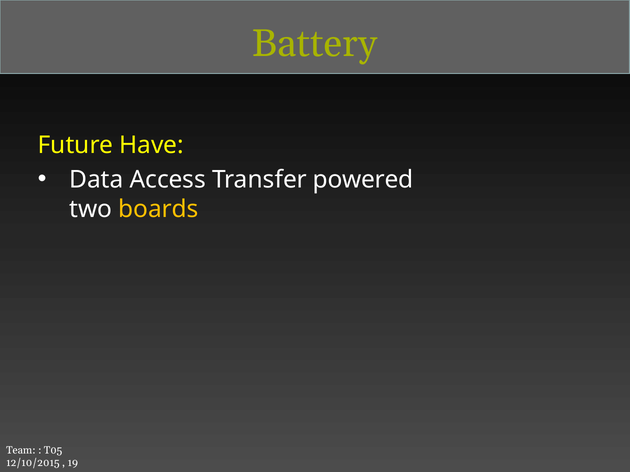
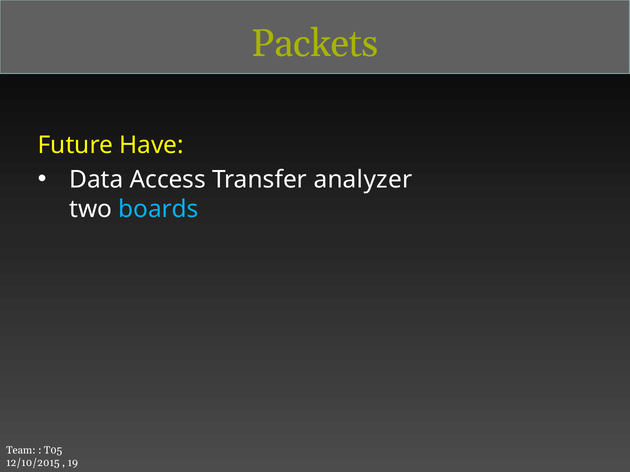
Battery: Battery -> Packets
powered: powered -> analyzer
boards colour: yellow -> light blue
